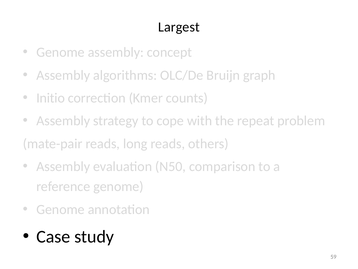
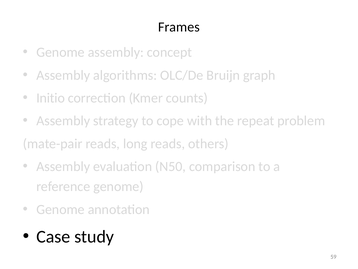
Largest: Largest -> Frames
